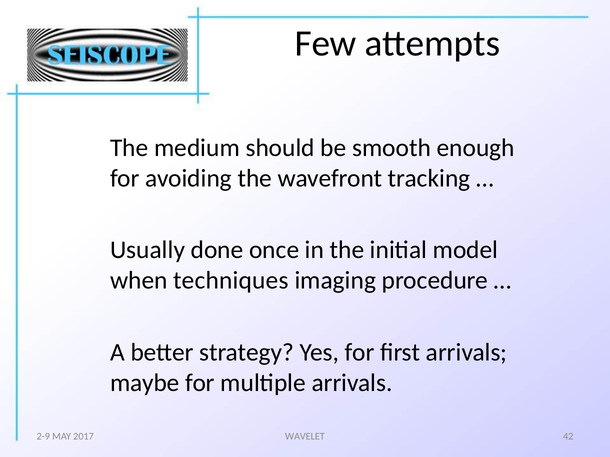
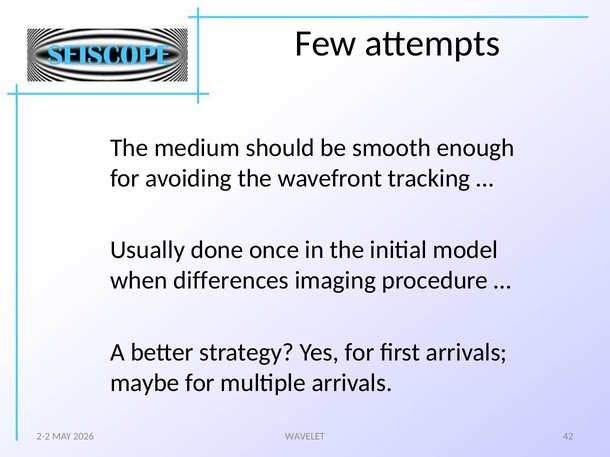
techniques: techniques -> differences
2-9: 2-9 -> 2-2
2017: 2017 -> 2026
